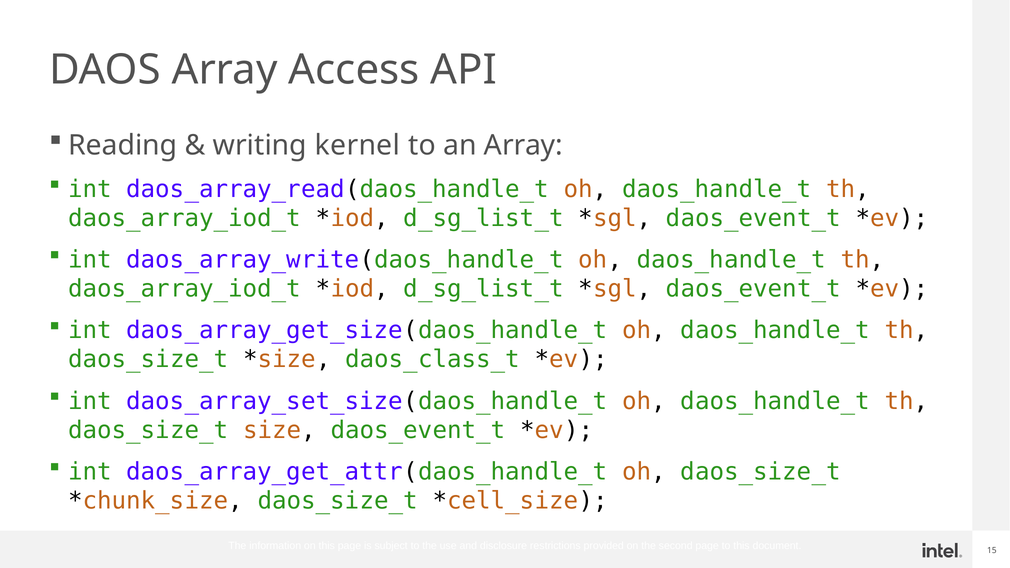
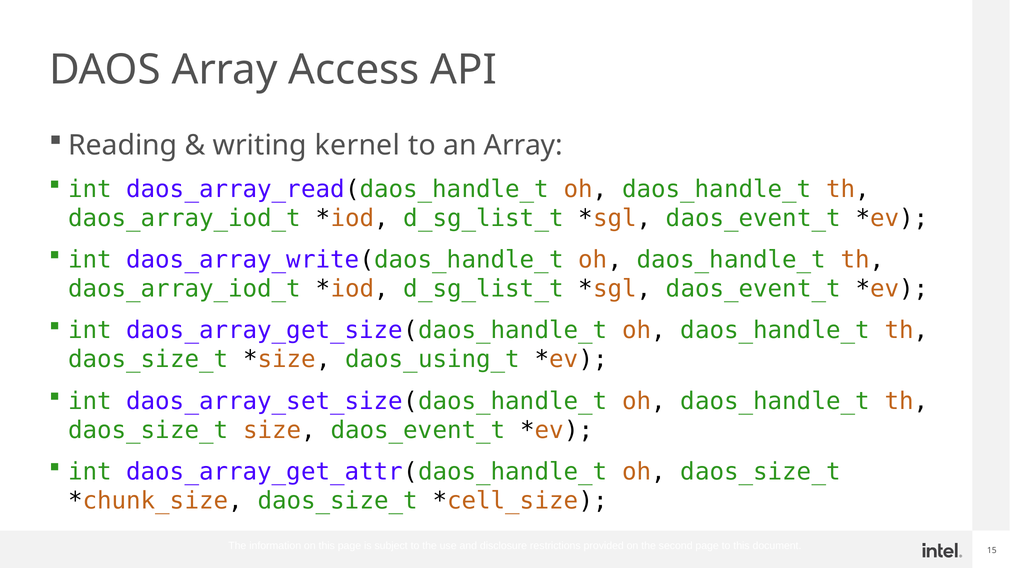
daos_class_t: daos_class_t -> daos_using_t
